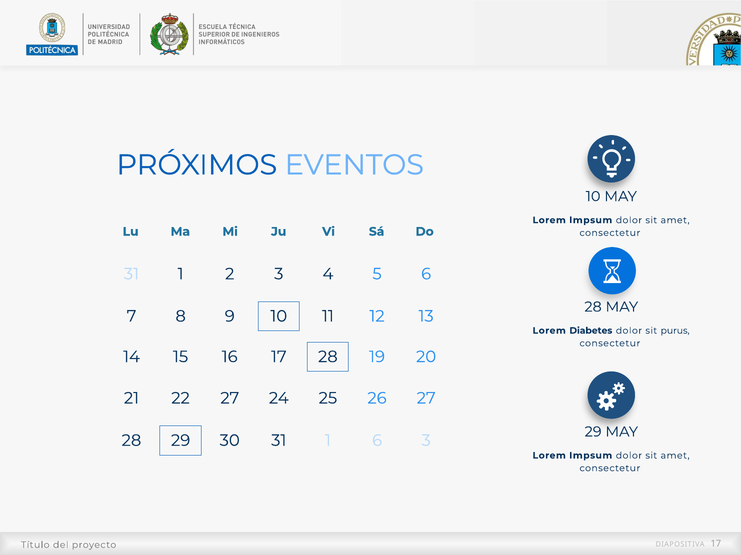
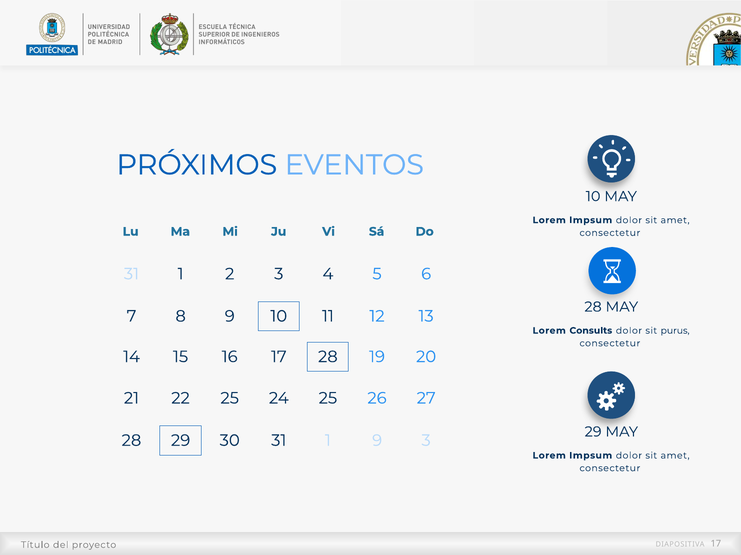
Diabetes: Diabetes -> Consults
22 27: 27 -> 25
1 6: 6 -> 9
